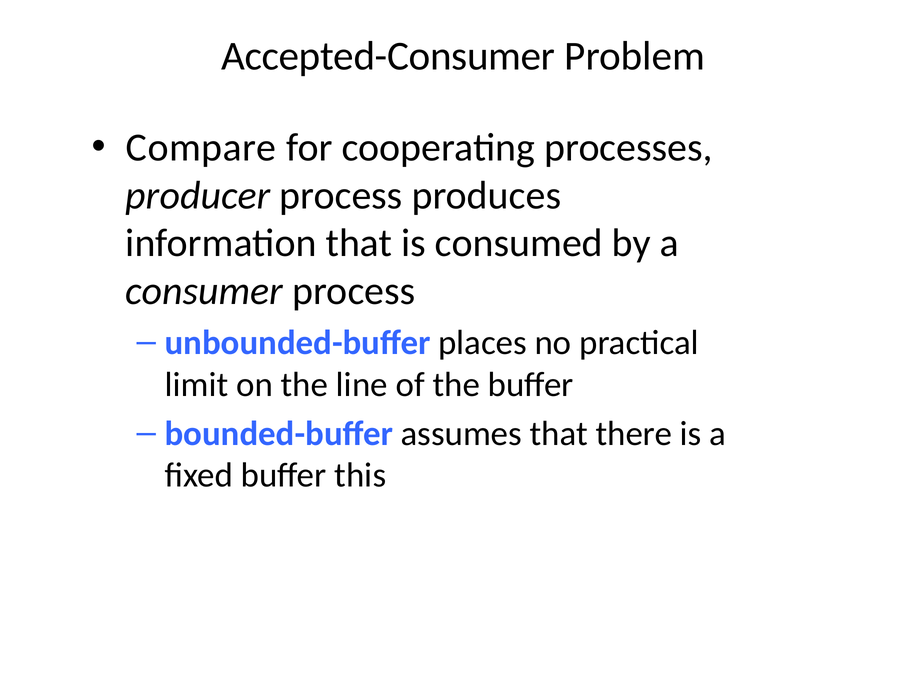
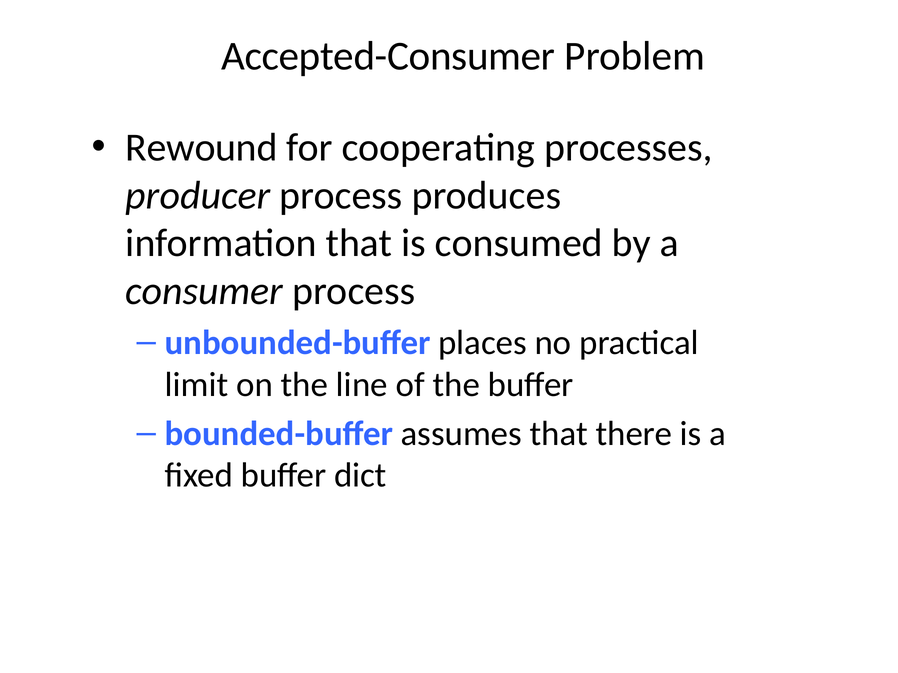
Compare: Compare -> Rewound
this: this -> dict
